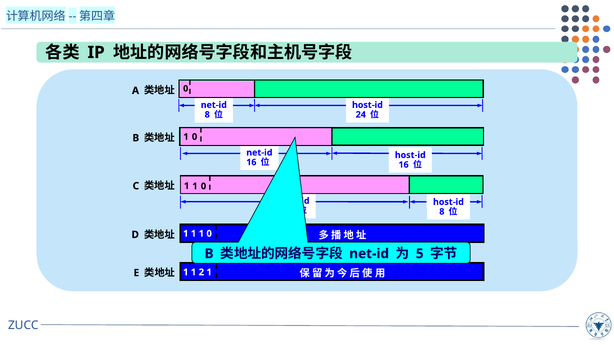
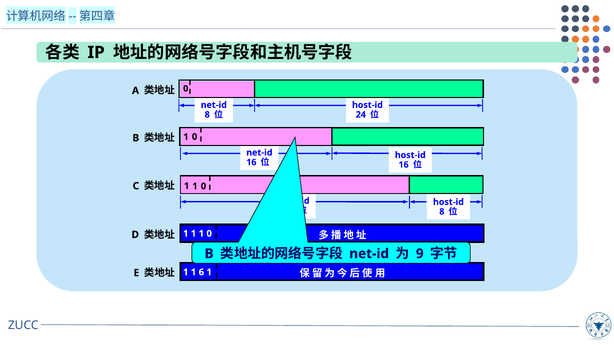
5: 5 -> 9
2: 2 -> 6
